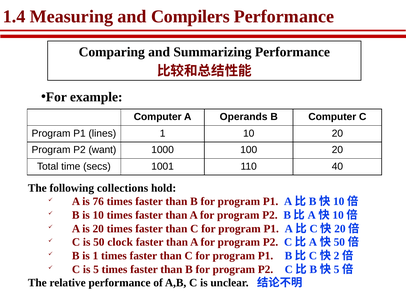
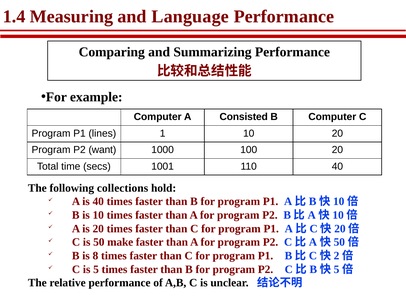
Compilers: Compilers -> Language
Operands: Operands -> Consisted
is 76: 76 -> 40
clock: clock -> make
is 1: 1 -> 8
